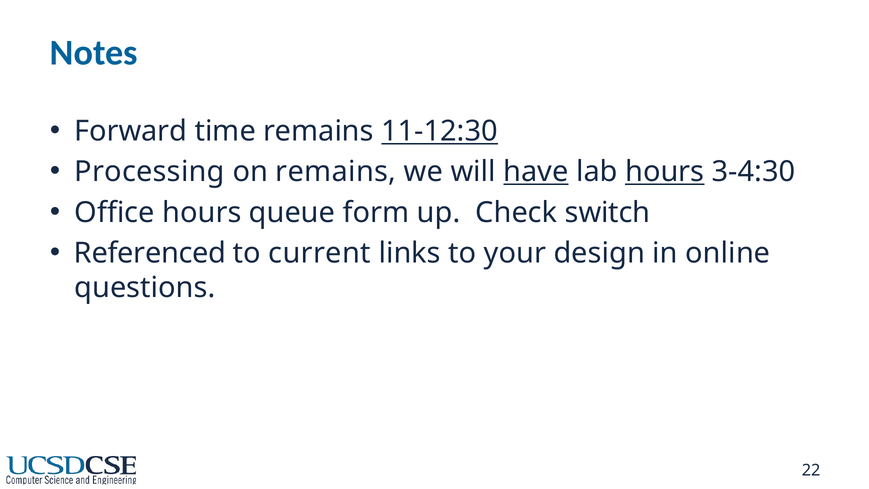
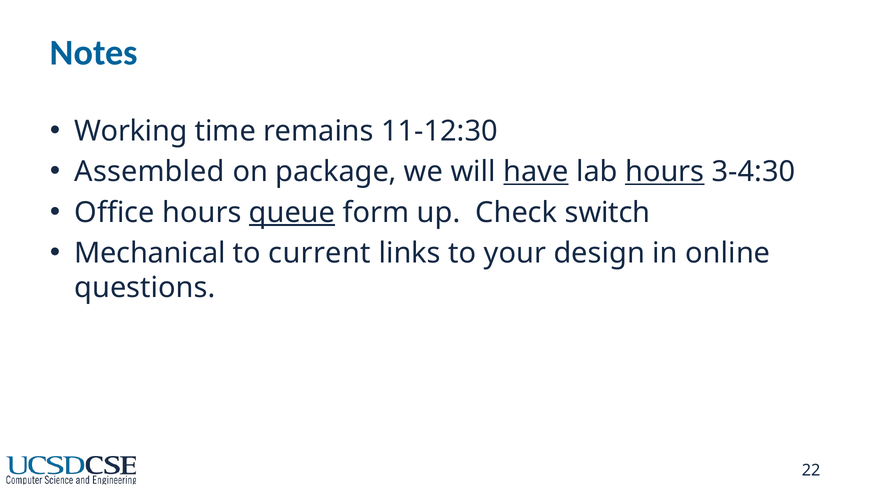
Forward: Forward -> Working
11-12:30 underline: present -> none
Processing: Processing -> Assembled
on remains: remains -> package
queue underline: none -> present
Referenced: Referenced -> Mechanical
